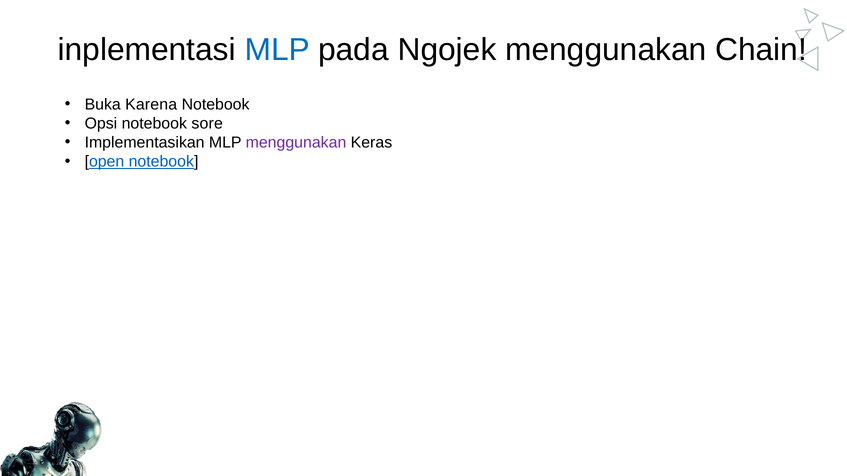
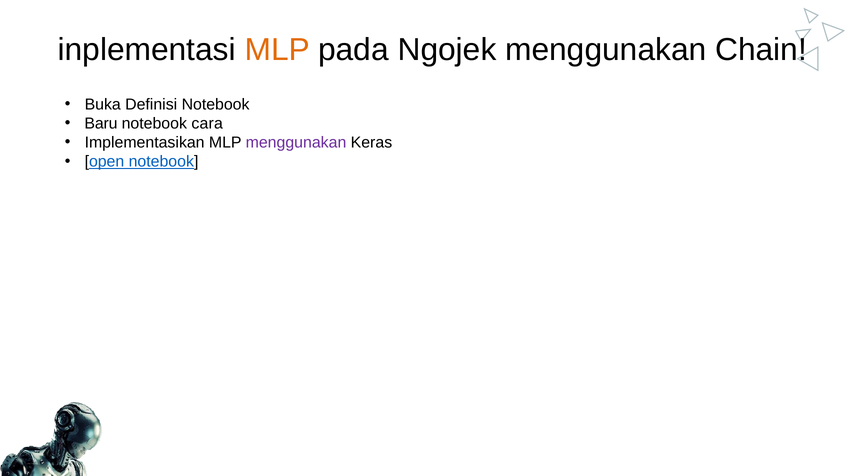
MLP at (277, 50) colour: blue -> orange
Karena: Karena -> Definisi
Opsi: Opsi -> Baru
sore: sore -> cara
